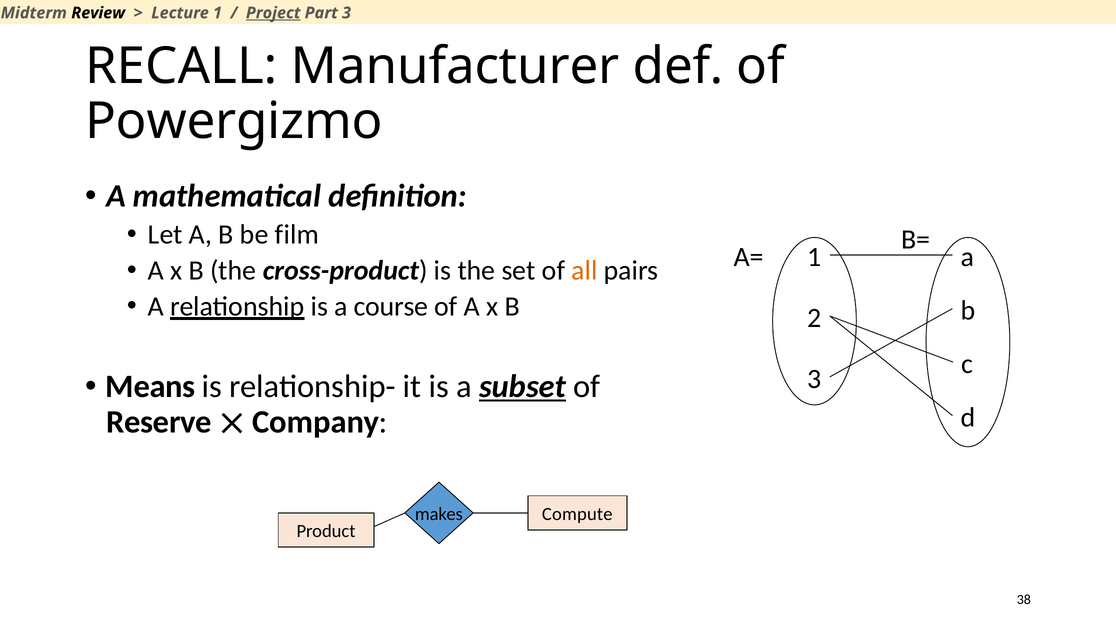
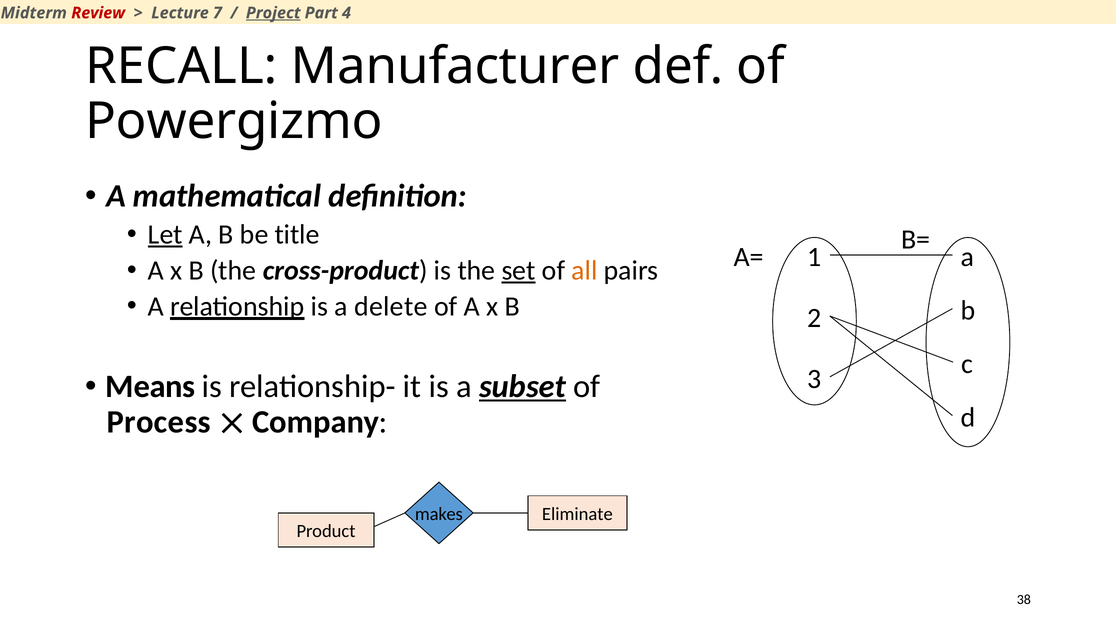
Review colour: black -> red
Lecture 1: 1 -> 7
Part 3: 3 -> 4
Let underline: none -> present
film: film -> title
set underline: none -> present
course: course -> delete
Reserve: Reserve -> Process
Compute: Compute -> Eliminate
